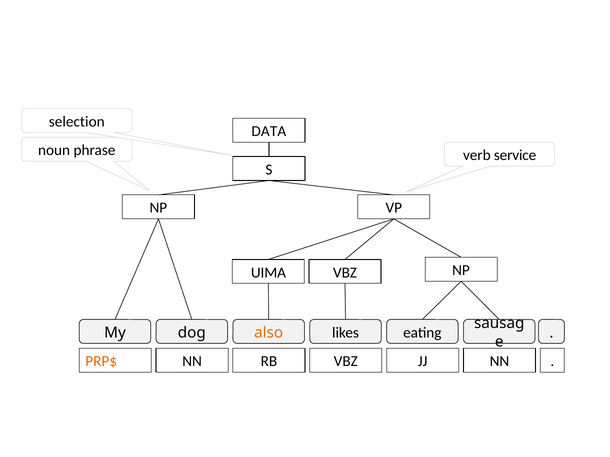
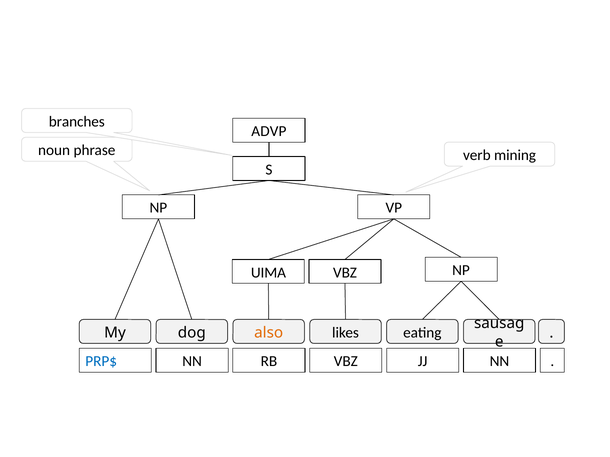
selection: selection -> branches
DATA: DATA -> ADVP
service: service -> mining
PRP$ colour: orange -> blue
